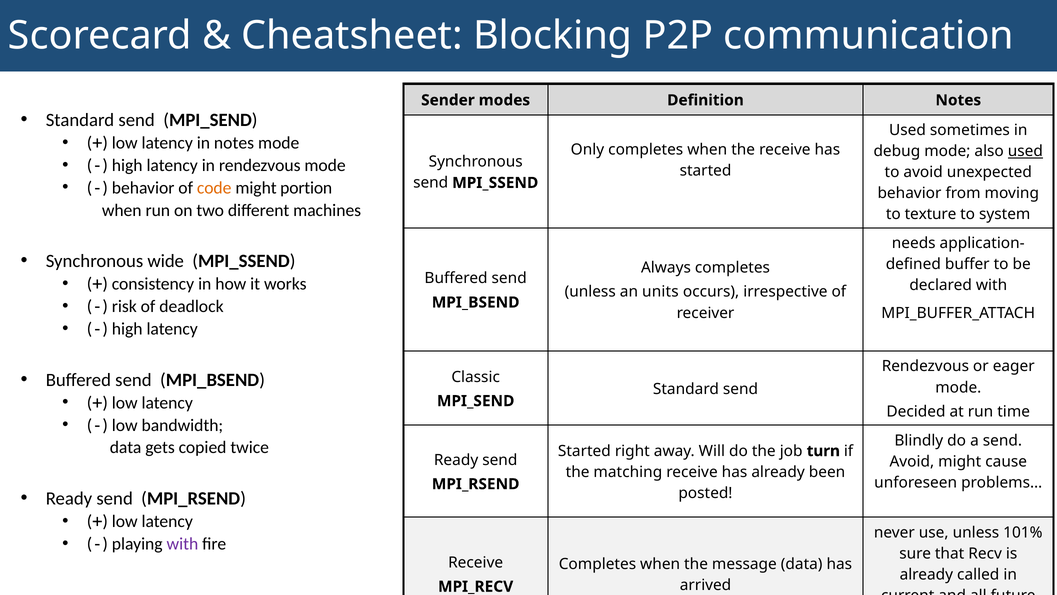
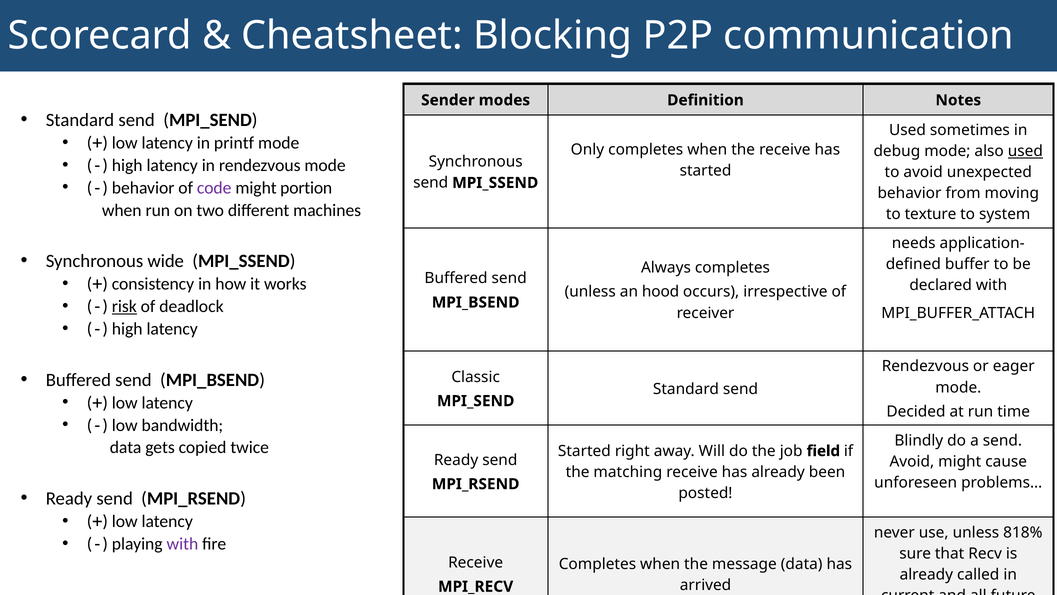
in notes: notes -> printf
code at (214, 188) colour: orange -> purple
units: units -> hood
risk underline: none -> present
turn: turn -> field
101%: 101% -> 818%
